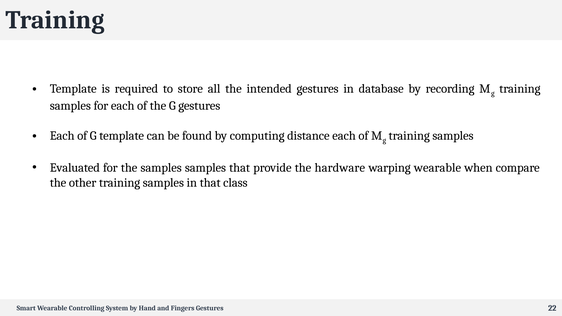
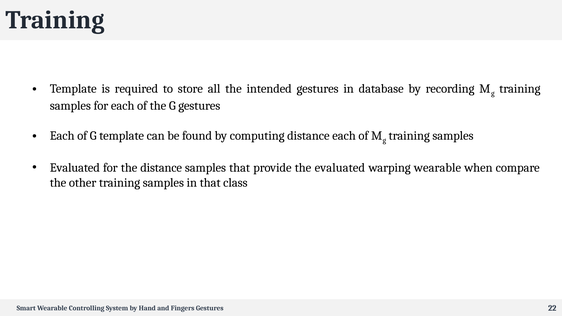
the samples: samples -> distance
the hardware: hardware -> evaluated
